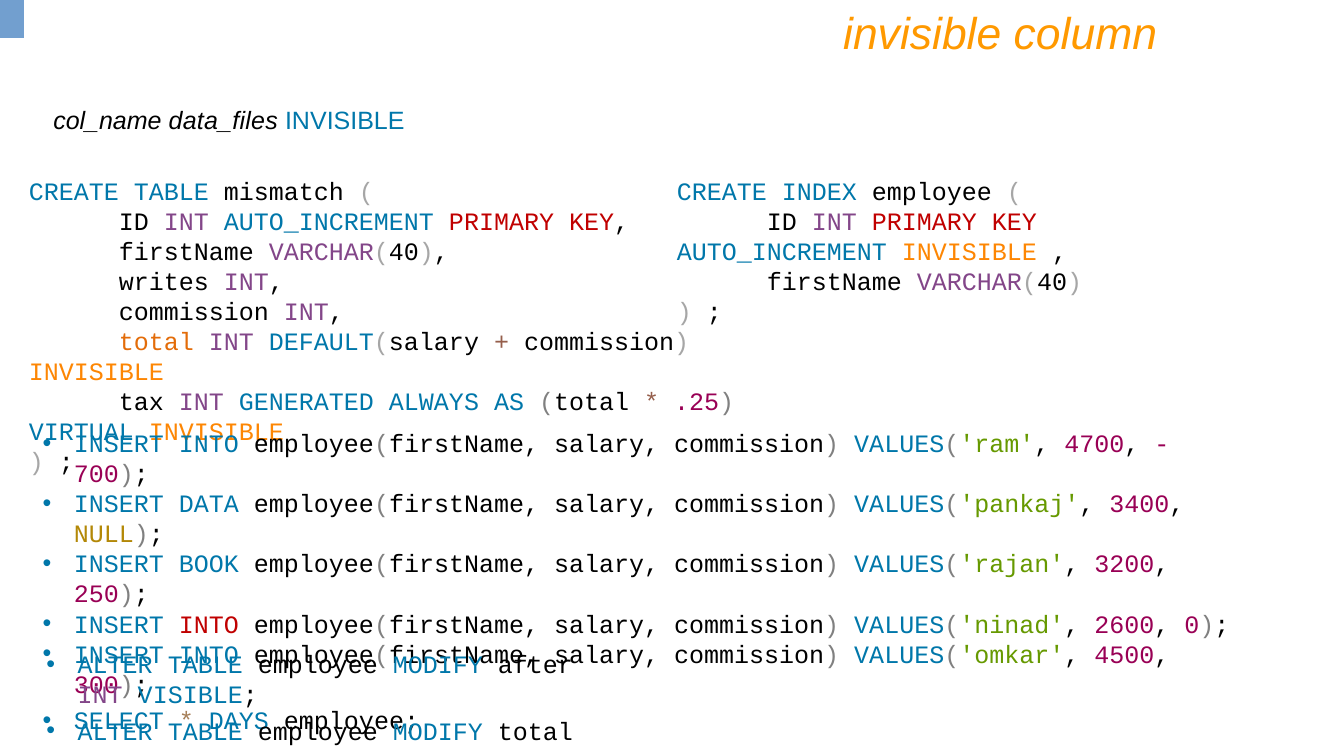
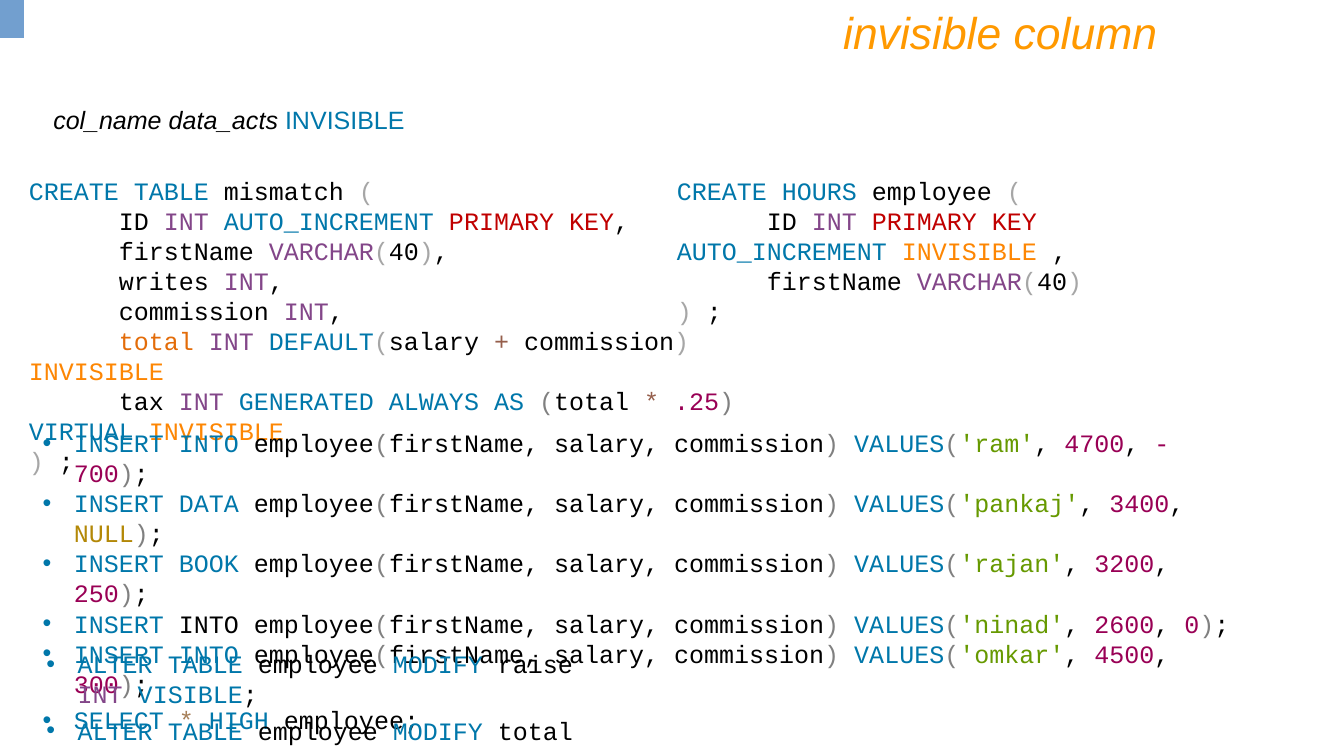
data_files: data_files -> data_acts
INDEX: INDEX -> HOURS
INTO at (209, 624) colour: red -> black
after: after -> raise
DAYS: DAYS -> HIGH
